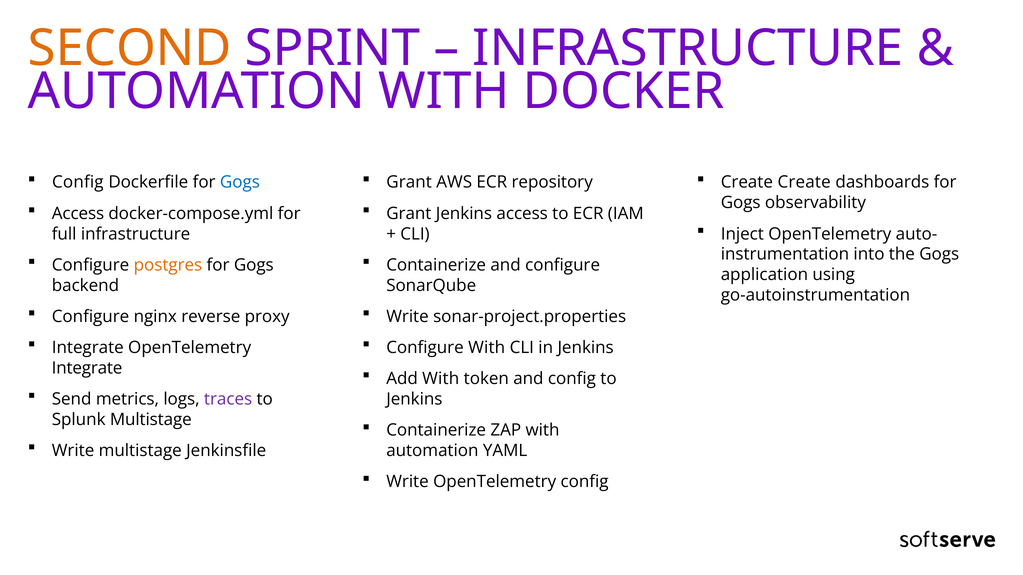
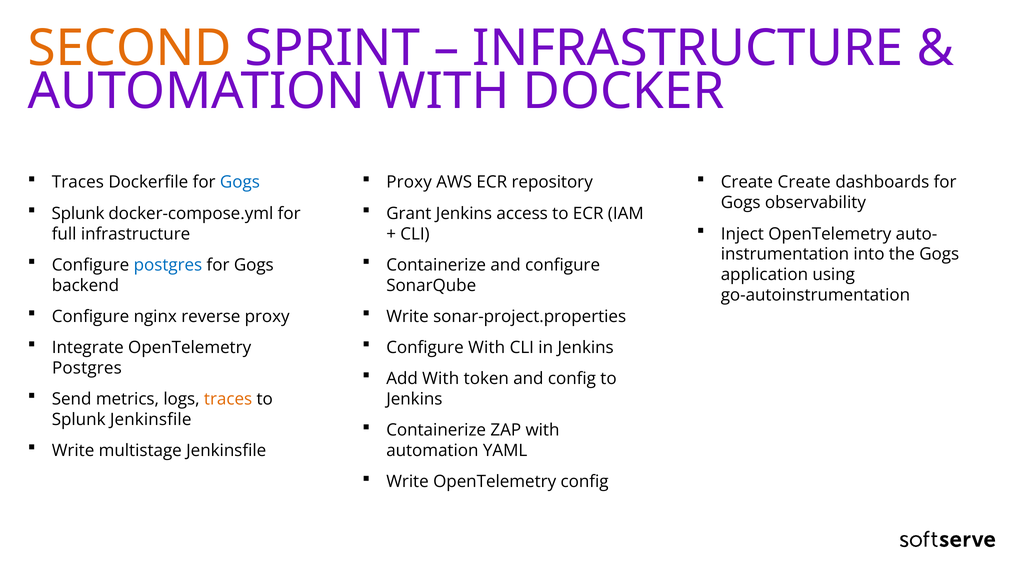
Config at (78, 183): Config -> Traces
Grant at (409, 183): Grant -> Proxy
Access at (78, 214): Access -> Splunk
postgres at (168, 265) colour: orange -> blue
Integrate at (87, 368): Integrate -> Postgres
traces at (228, 399) colour: purple -> orange
Splunk Multistage: Multistage -> Jenkinsfile
